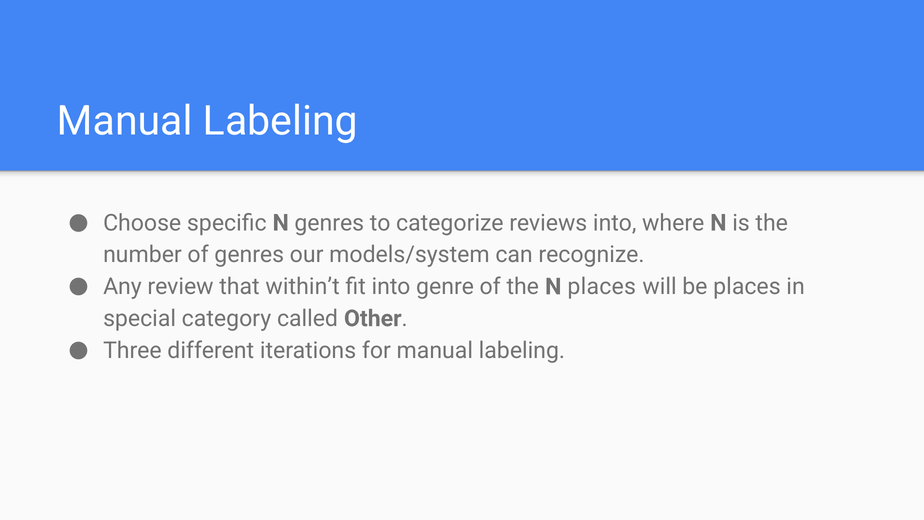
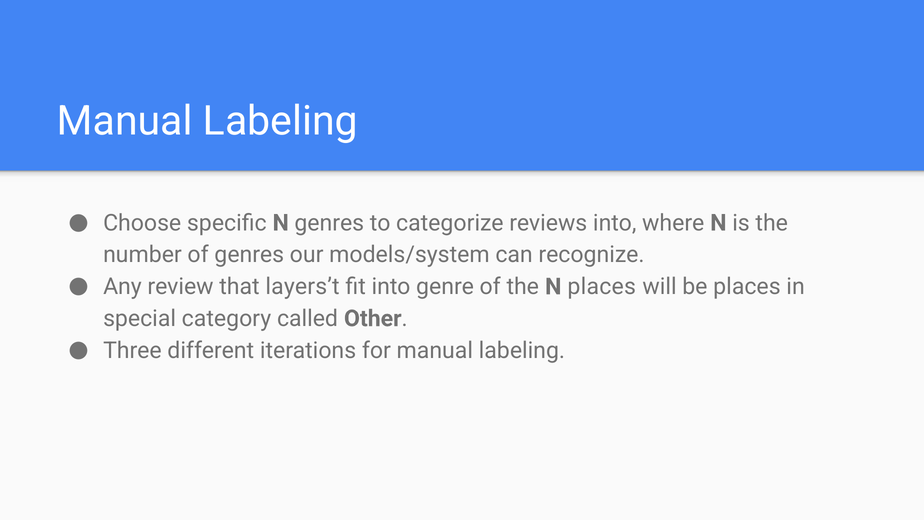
within’t: within’t -> layers’t
